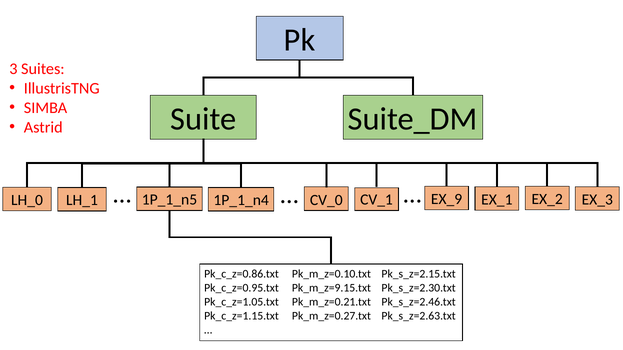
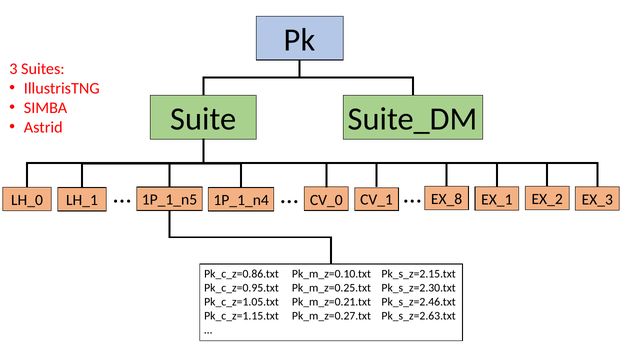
EX_9: EX_9 -> EX_8
Pk_m_z=9.15.txt: Pk_m_z=9.15.txt -> Pk_m_z=0.25.txt
